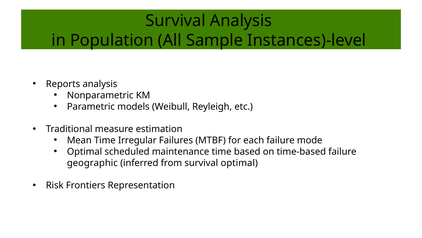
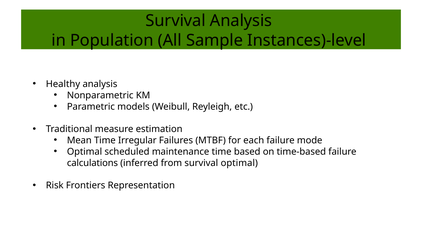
Reports: Reports -> Healthy
geographic: geographic -> calculations
